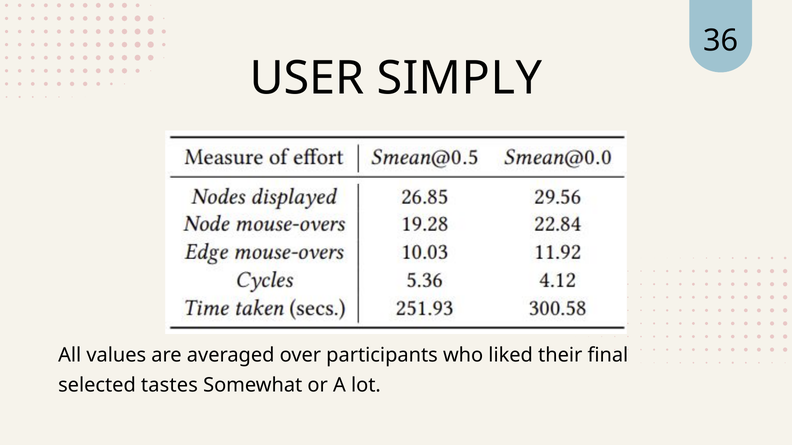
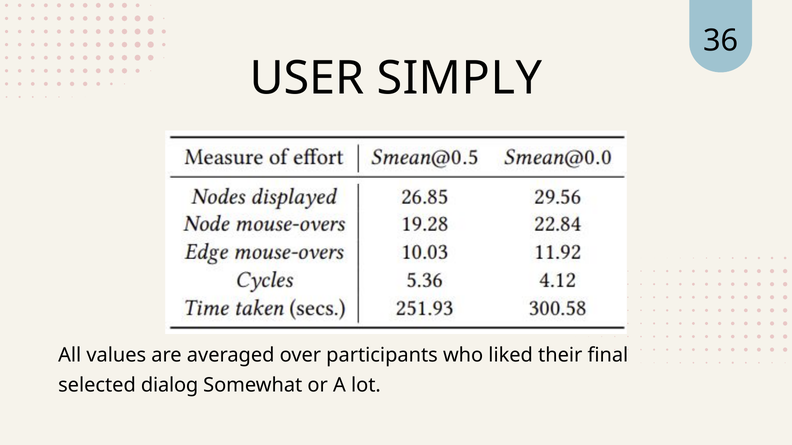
tastes: tastes -> dialog
